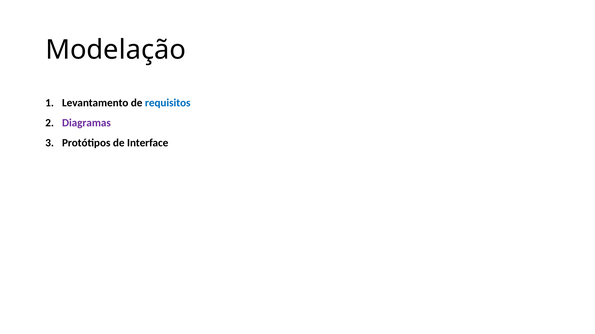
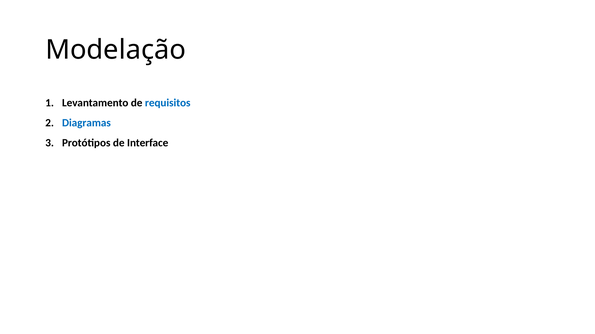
Diagramas colour: purple -> blue
